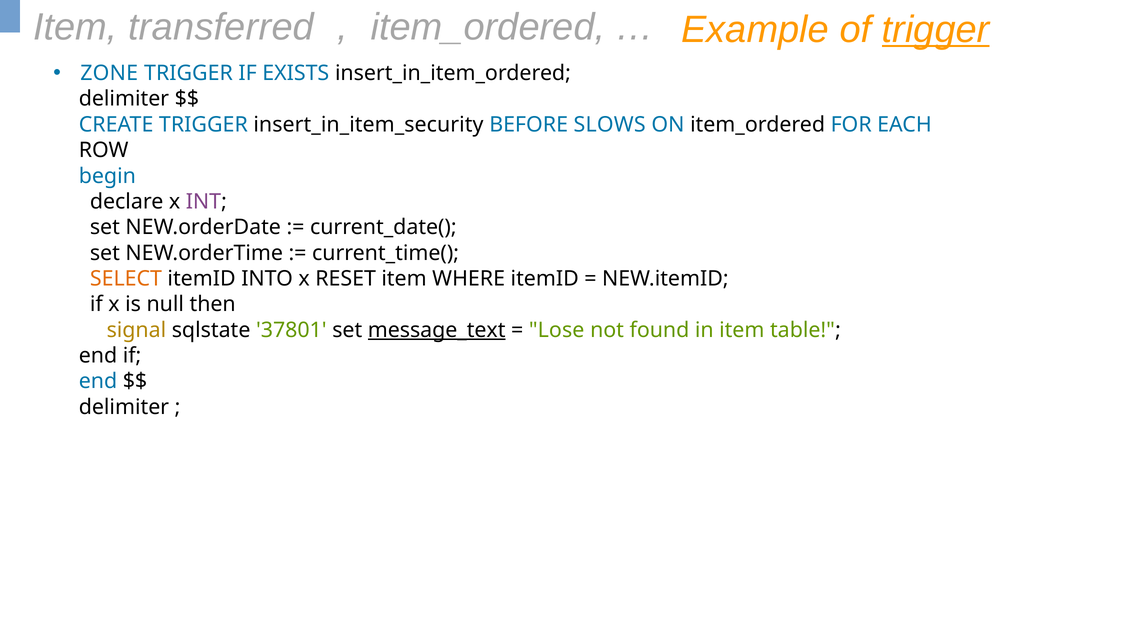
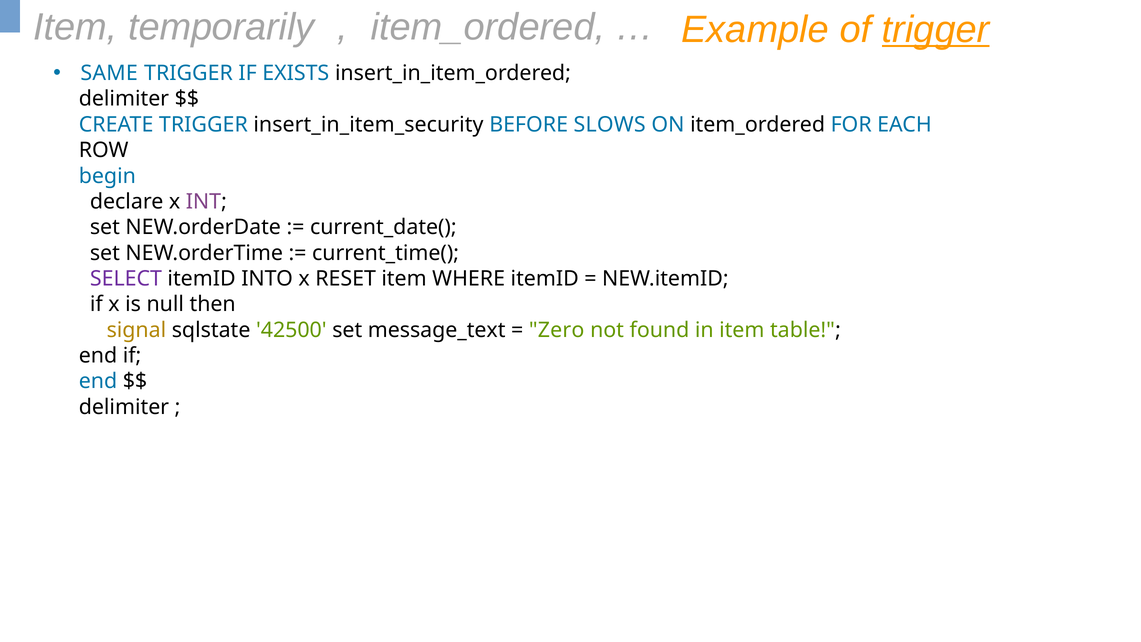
transferred: transferred -> temporarily
ZONE: ZONE -> SAME
SELECT colour: orange -> purple
37801: 37801 -> 42500
message_text underline: present -> none
Lose: Lose -> Zero
